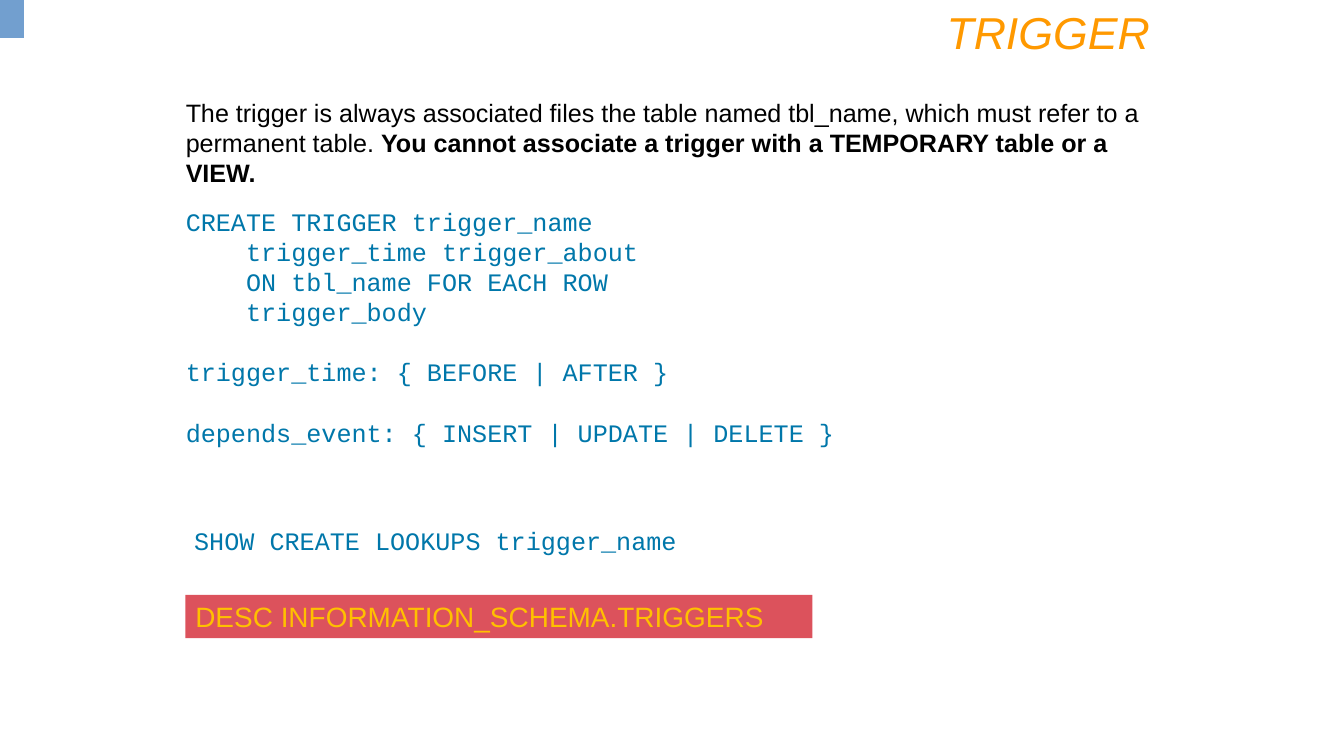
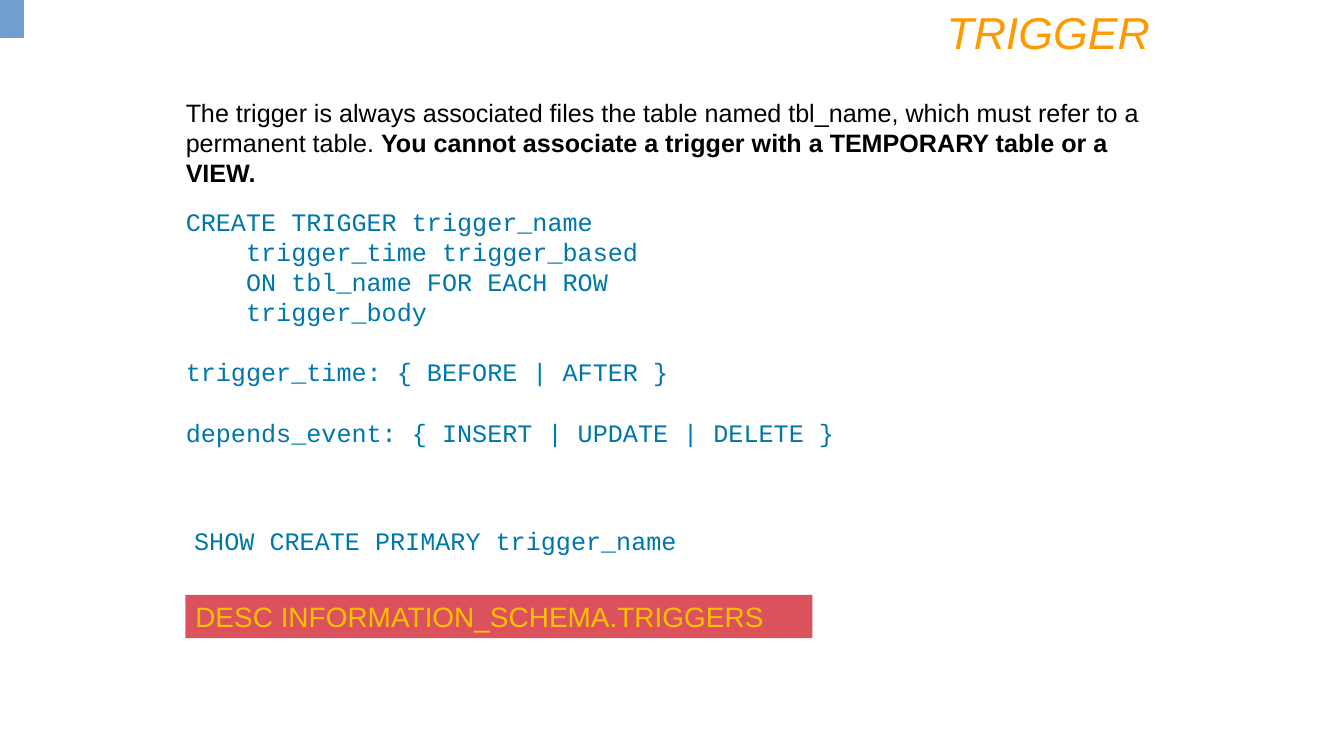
trigger_about: trigger_about -> trigger_based
LOOKUPS: LOOKUPS -> PRIMARY
